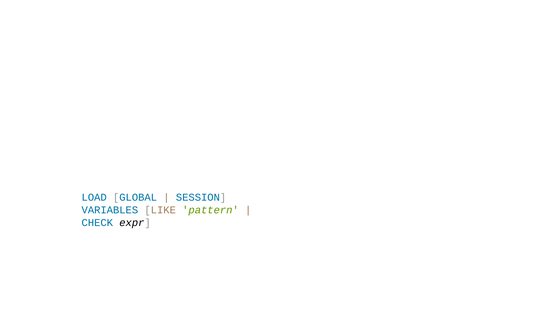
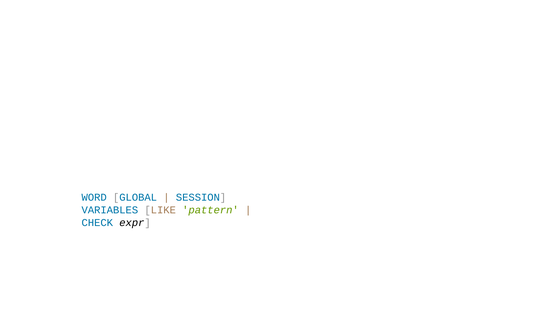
LOAD: LOAD -> WORD
